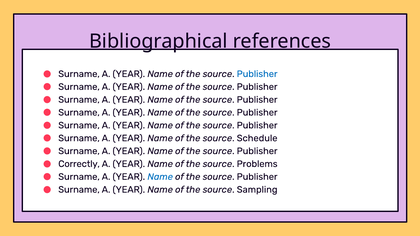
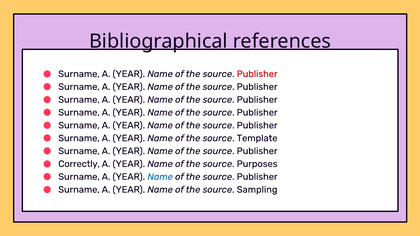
Publisher at (257, 74) colour: blue -> red
Schedule: Schedule -> Template
Problems: Problems -> Purposes
